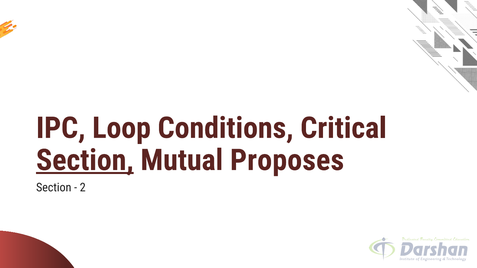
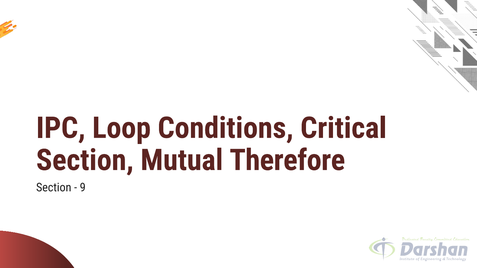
Section at (85, 160) underline: present -> none
Proposes: Proposes -> Therefore
2: 2 -> 9
